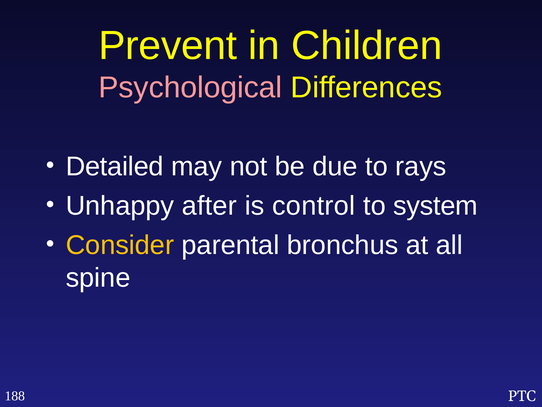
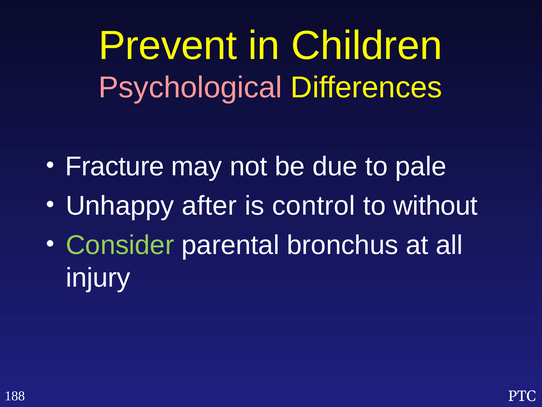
Detailed: Detailed -> Fracture
rays: rays -> pale
system: system -> without
Consider colour: yellow -> light green
spine: spine -> injury
